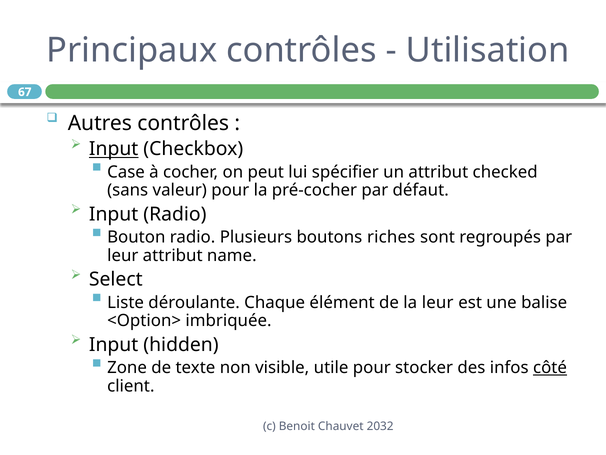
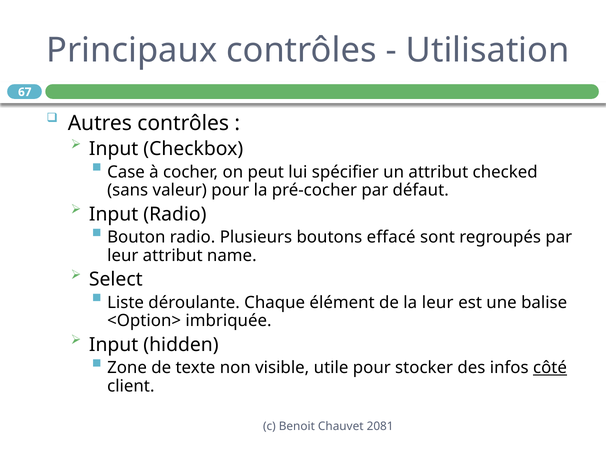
Input at (114, 149) underline: present -> none
riches: riches -> effacé
2032: 2032 -> 2081
